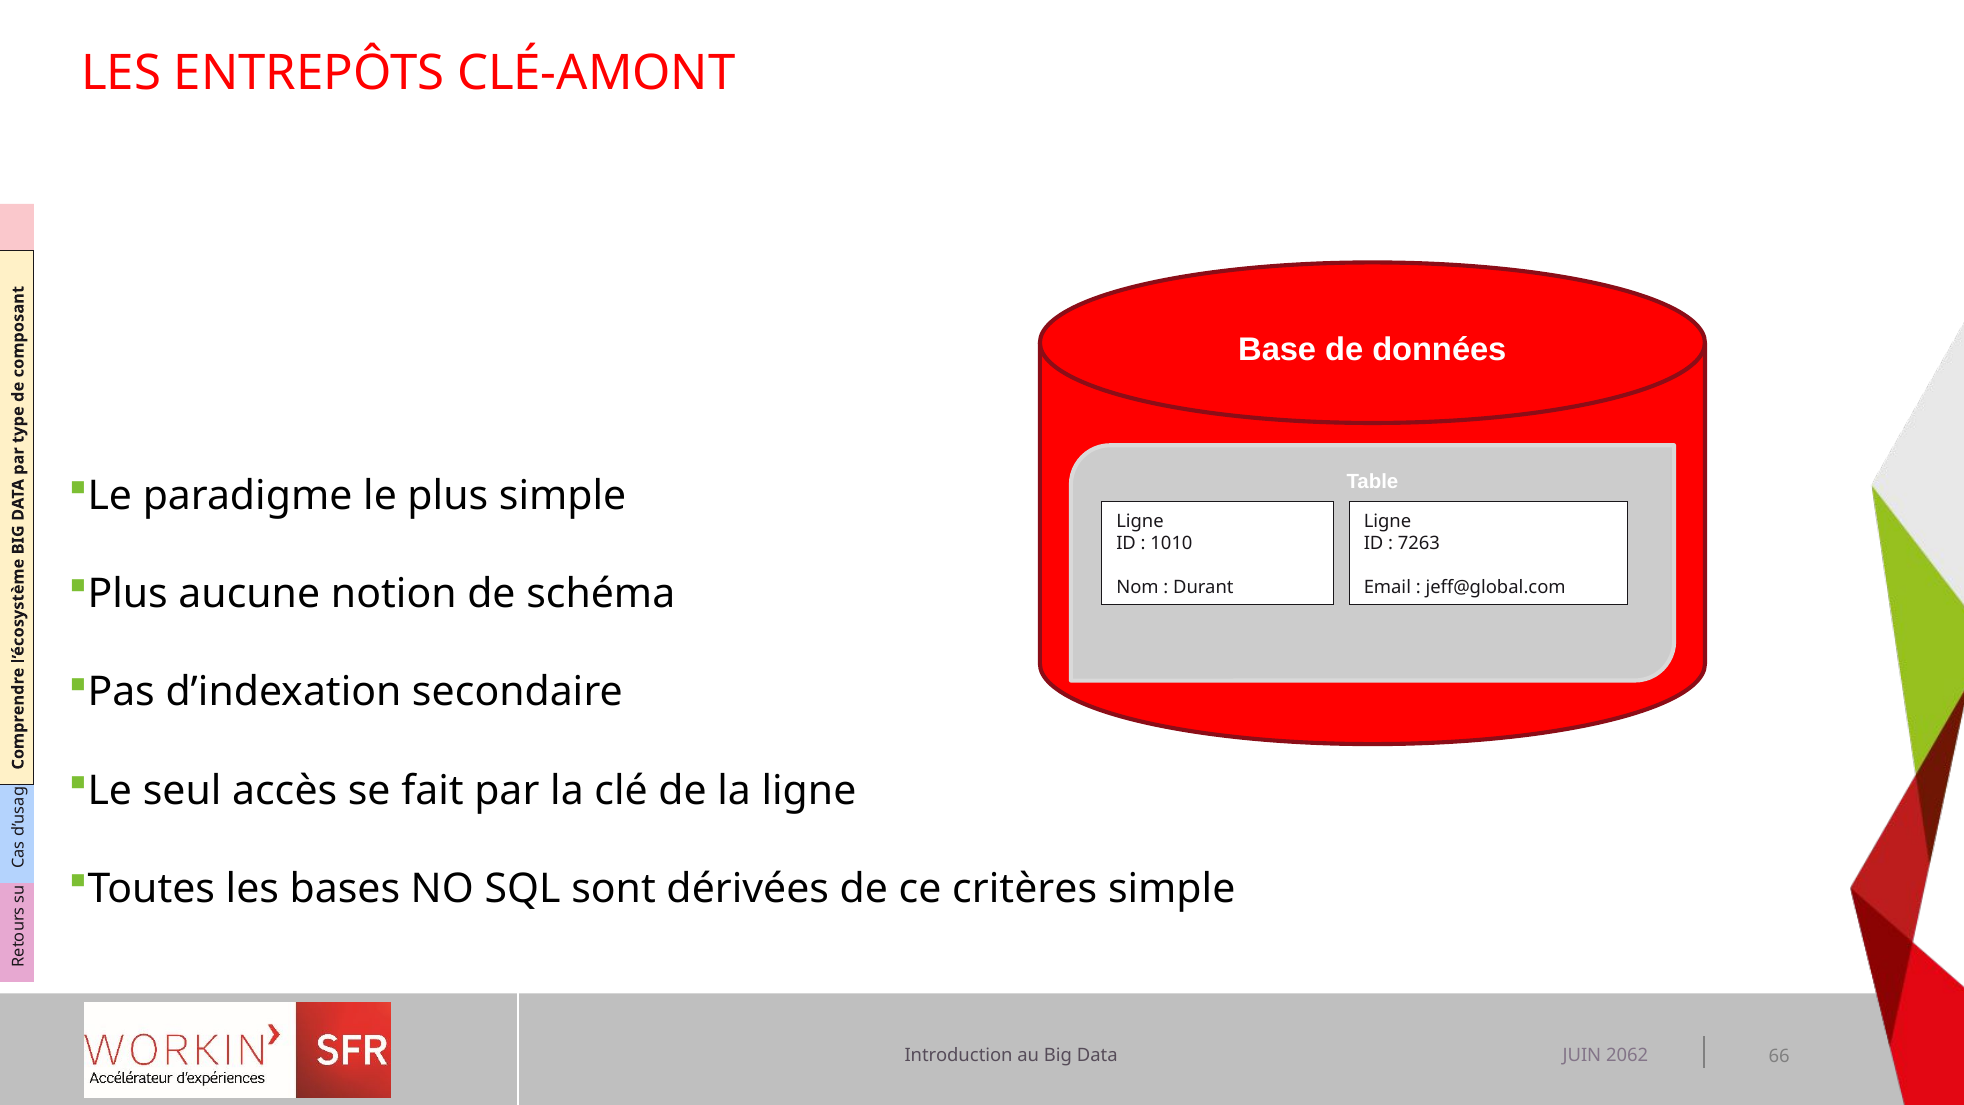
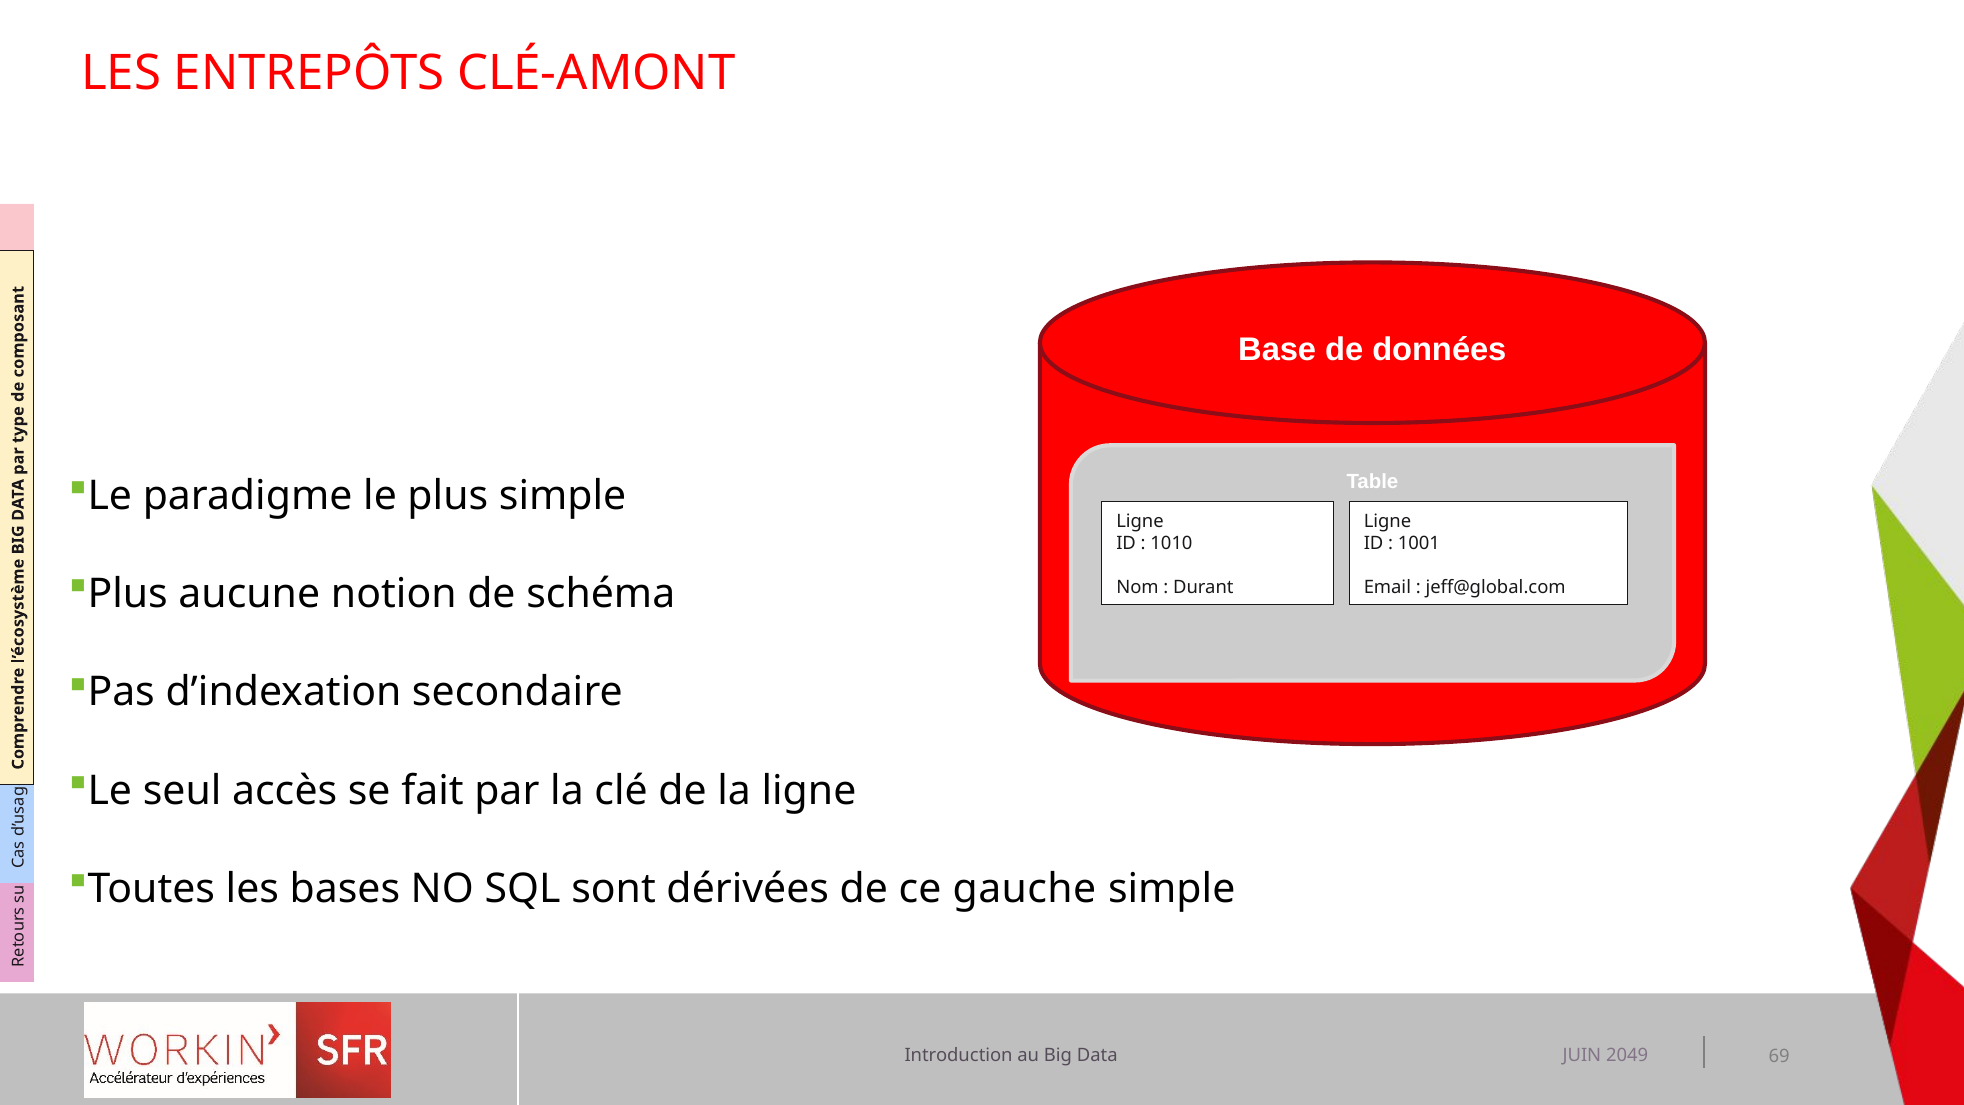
7263: 7263 -> 1001
critères: critères -> gauche
2062: 2062 -> 2049
66: 66 -> 69
